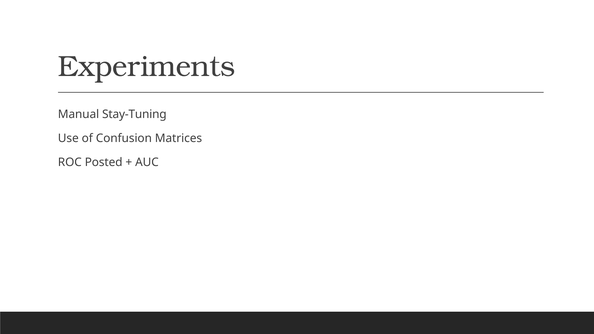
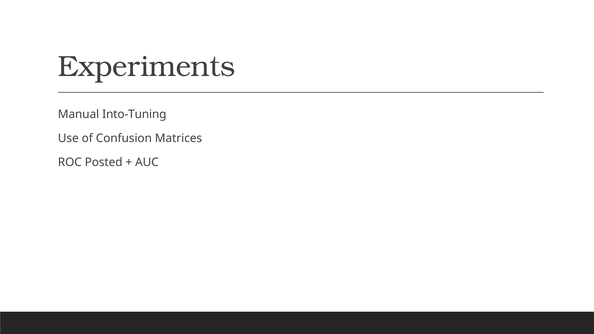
Stay-Tuning: Stay-Tuning -> Into-Tuning
